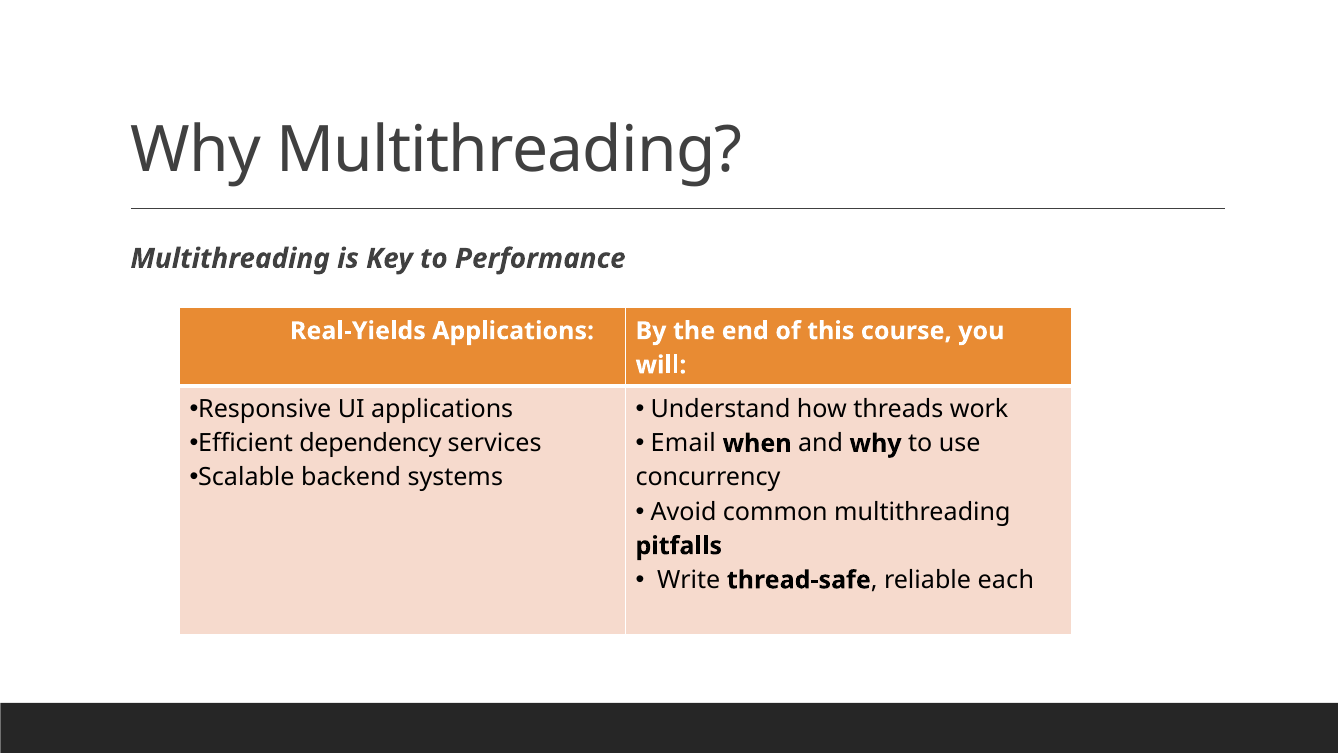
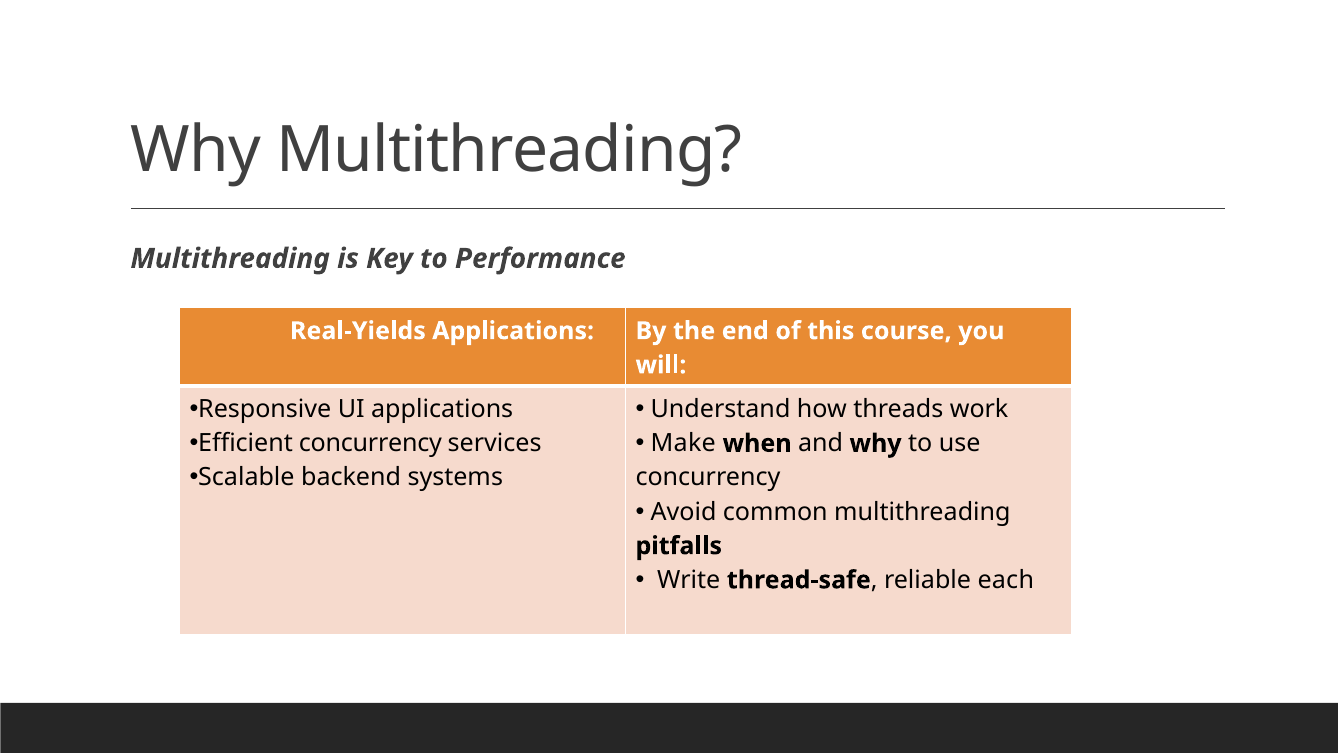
Efficient dependency: dependency -> concurrency
Email: Email -> Make
